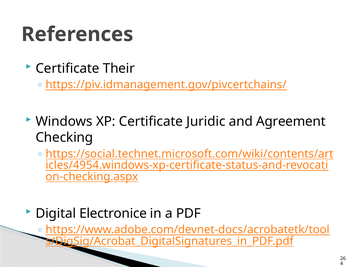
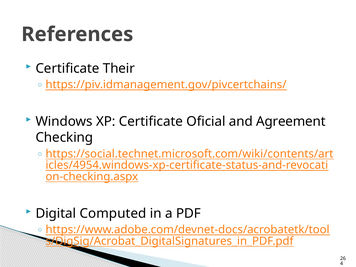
Juridic: Juridic -> Oficial
Electronice: Electronice -> Computed
